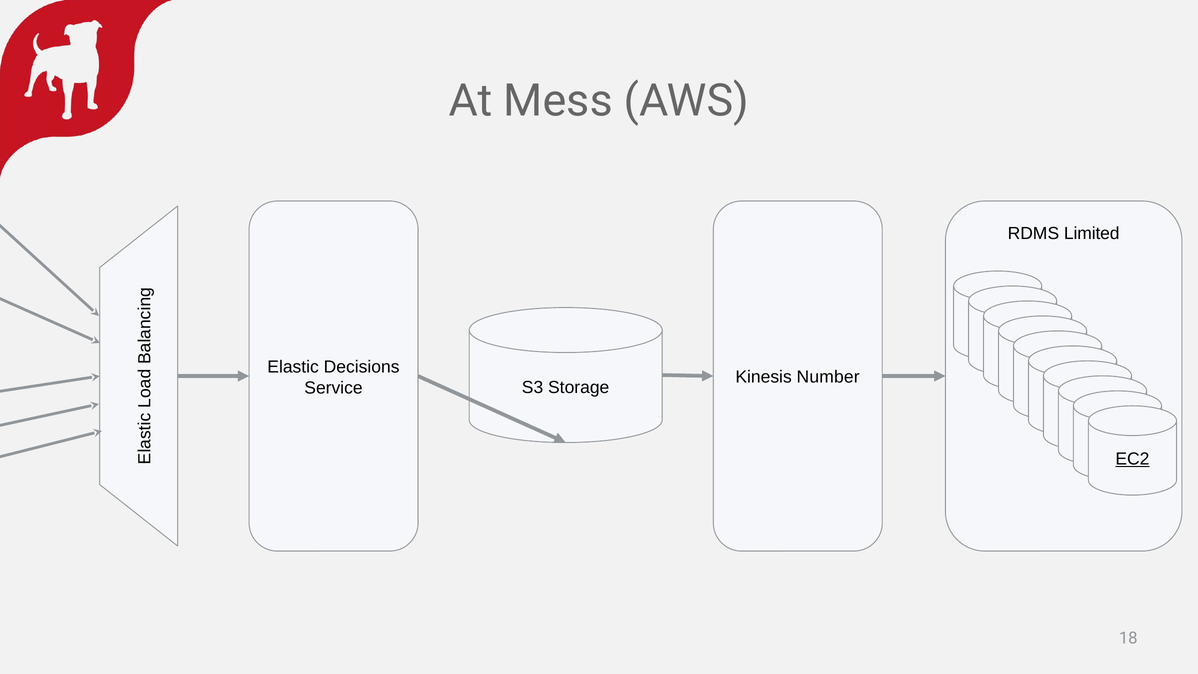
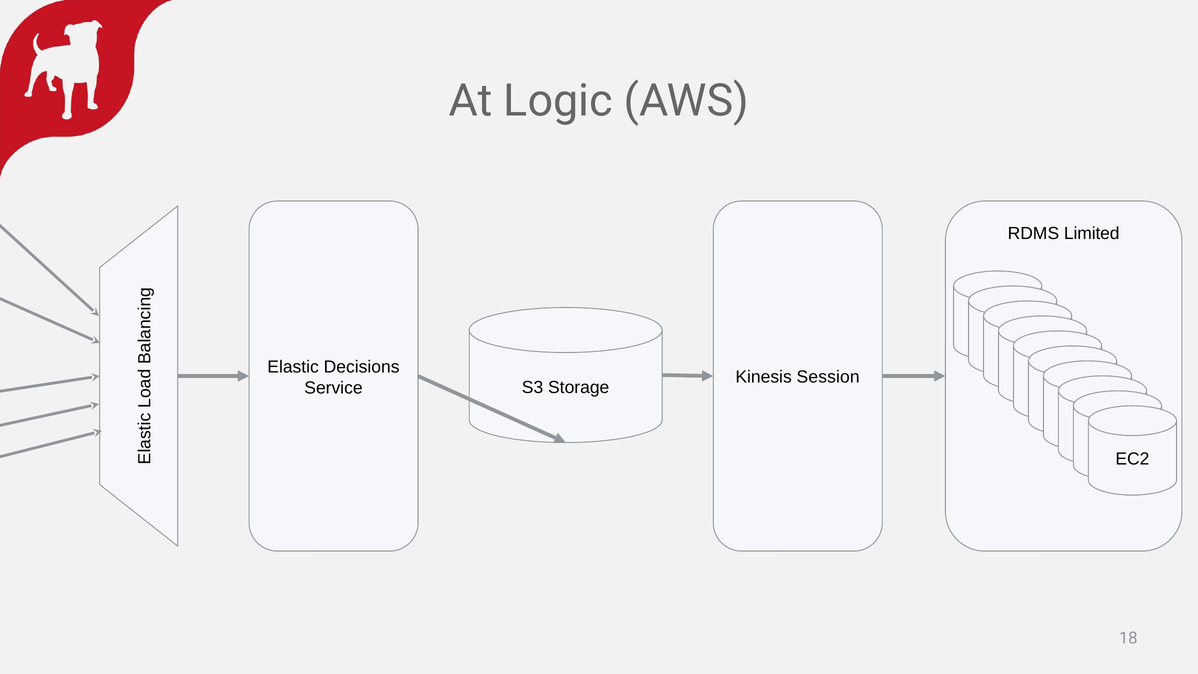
Mess: Mess -> Logic
Number: Number -> Session
EC2 at (1132, 459) underline: present -> none
